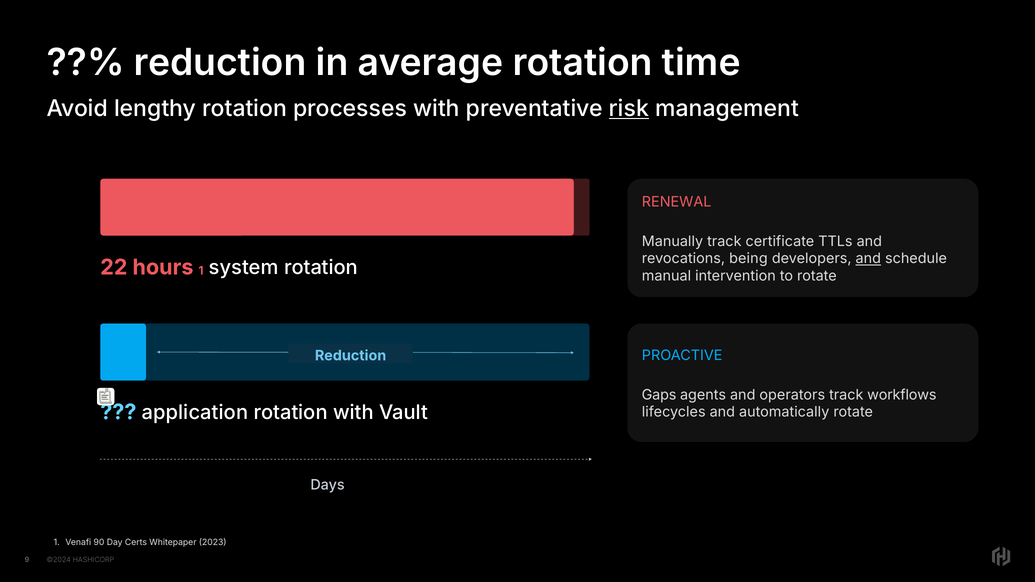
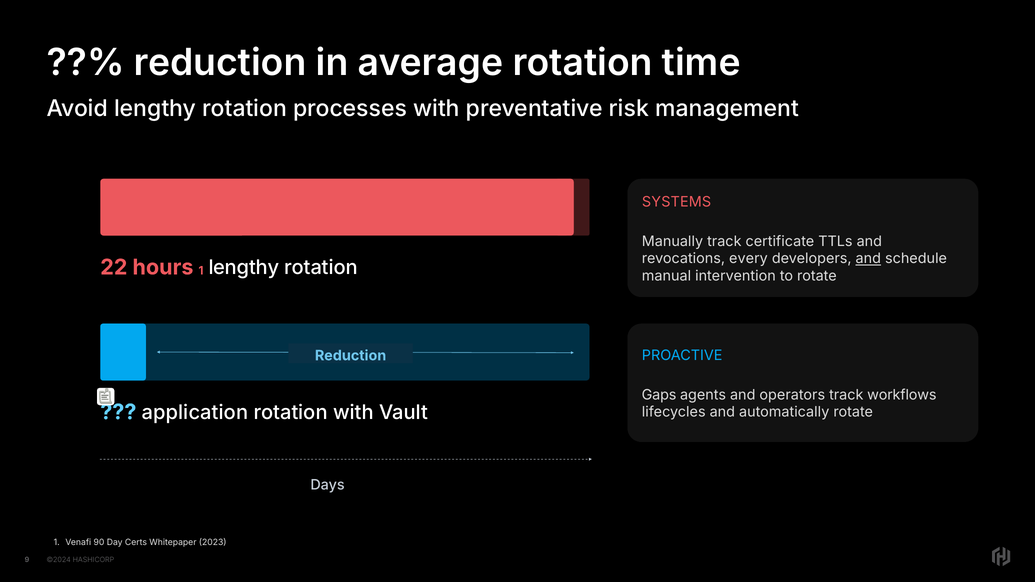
risk underline: present -> none
RENEWAL: RENEWAL -> SYSTEMS
being: being -> every
1 system: system -> lengthy
